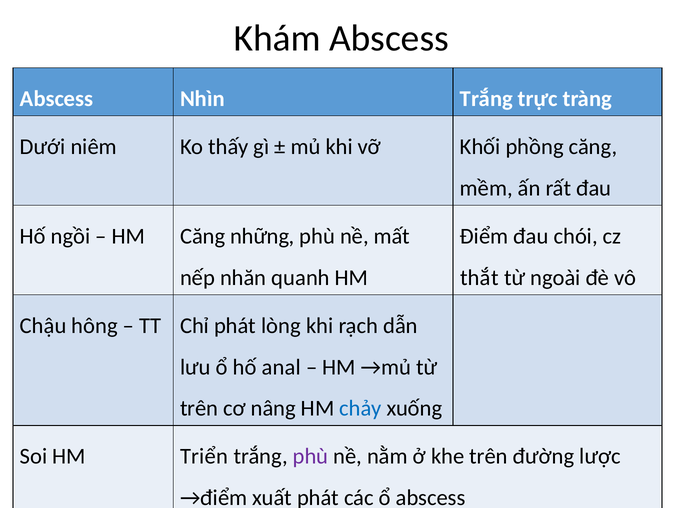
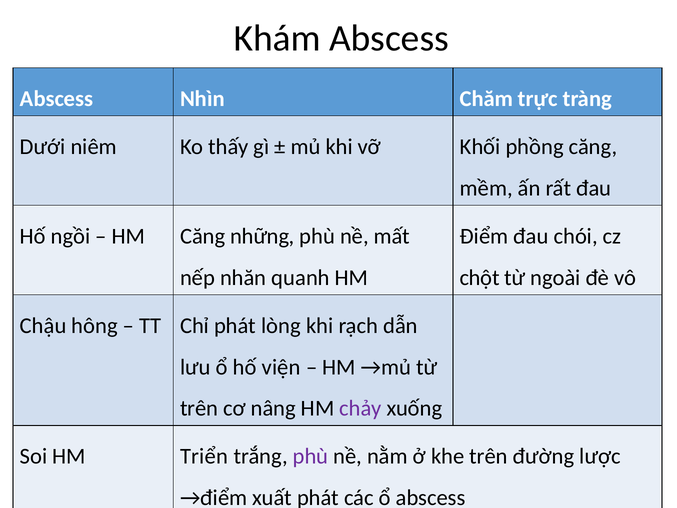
Nhìn Trắng: Trắng -> Chăm
thắt: thắt -> chột
anal: anal -> viện
chảy colour: blue -> purple
